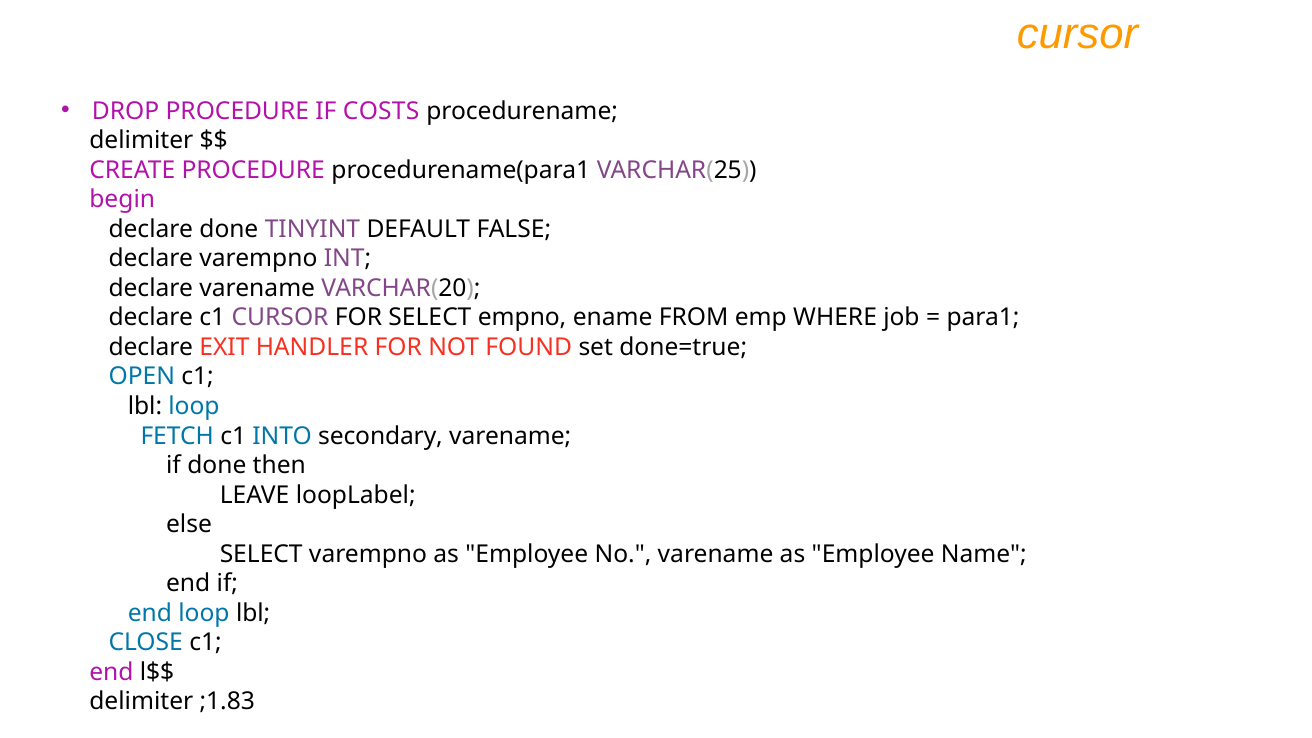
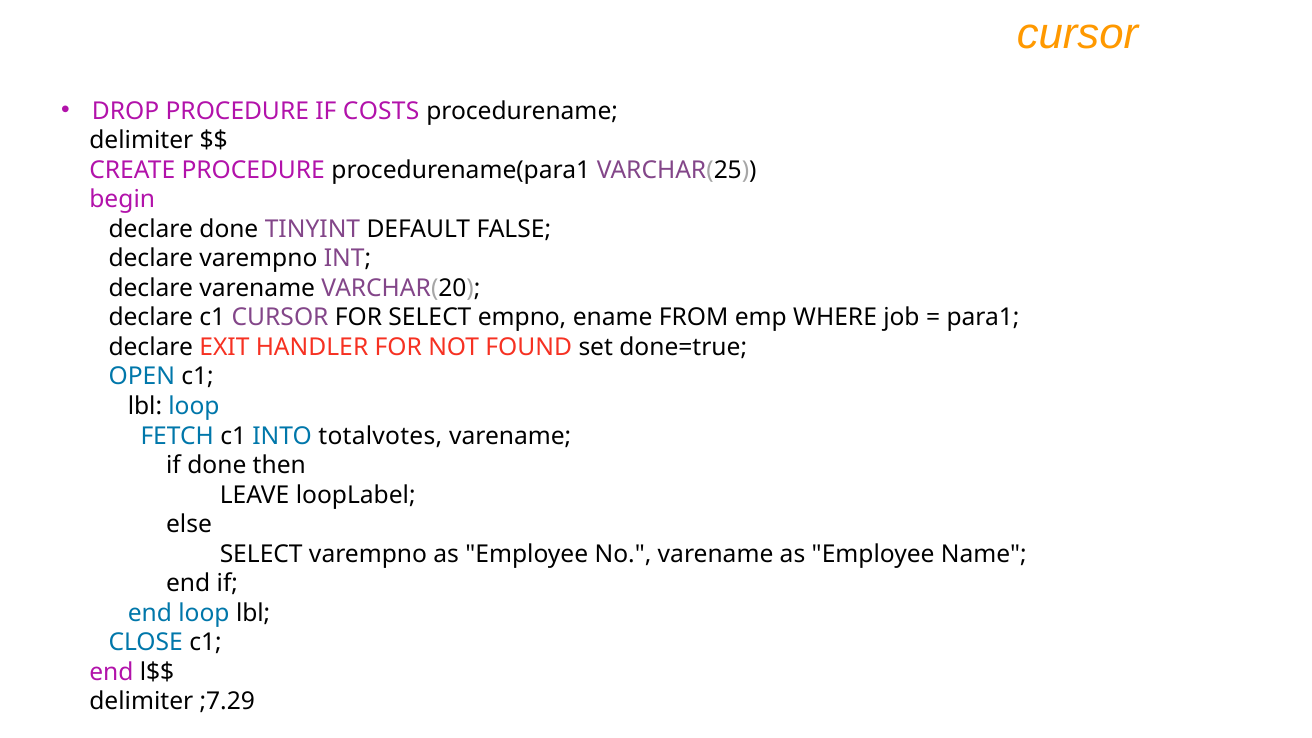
secondary: secondary -> totalvotes
;1.83: ;1.83 -> ;7.29
